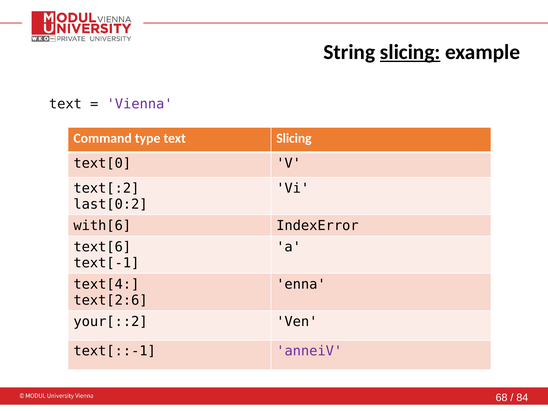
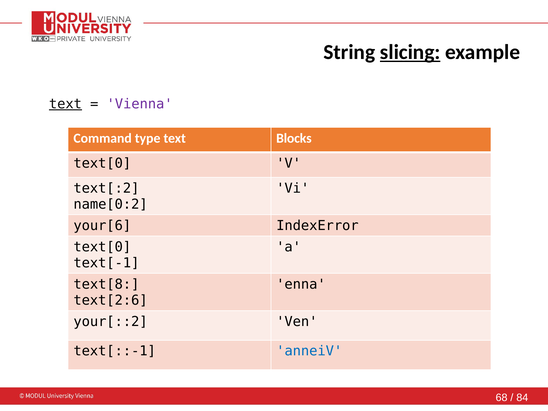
text at (65, 104) underline: none -> present
text Slicing: Slicing -> Blocks
last[0:2: last[0:2 -> name[0:2
with[6: with[6 -> your[6
text[6 at (102, 247): text[6 -> text[0
text[4: text[4 -> text[8
anneiV colour: purple -> blue
